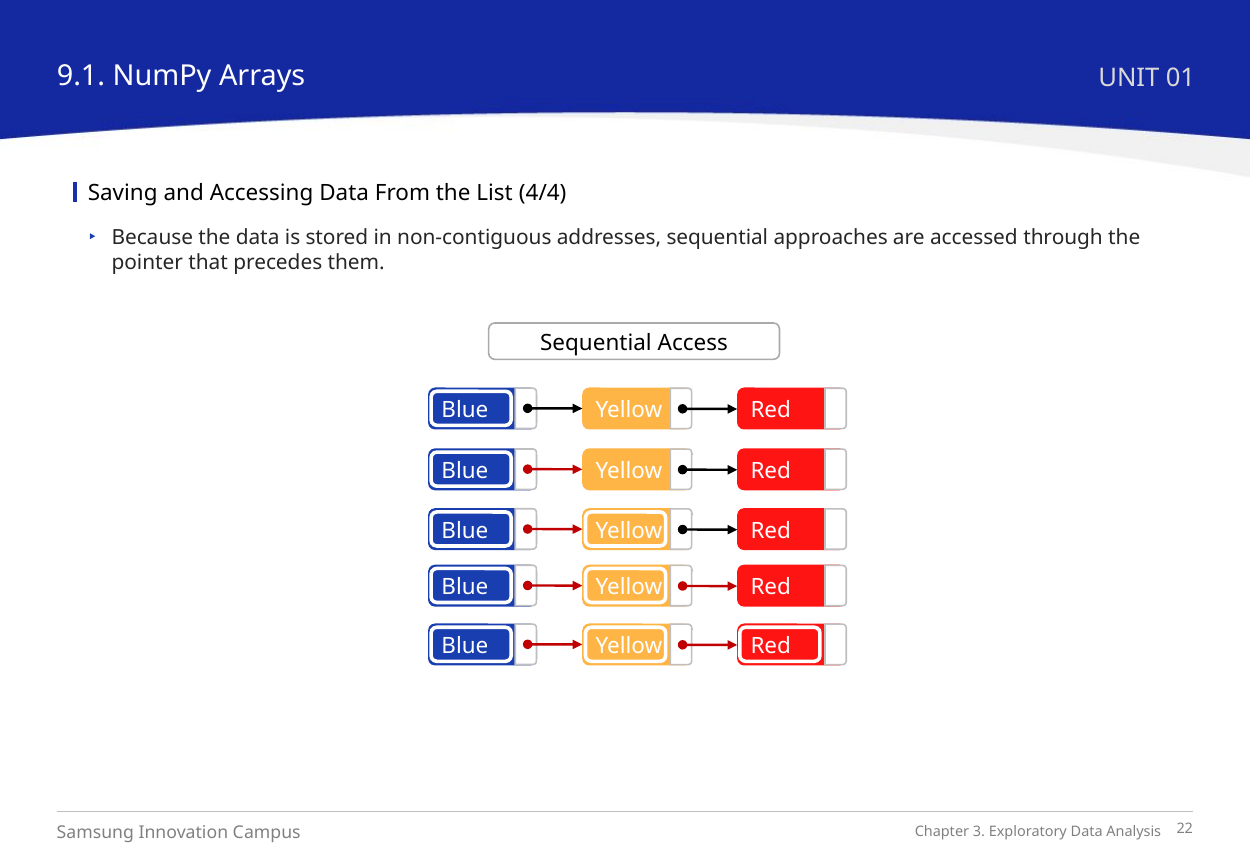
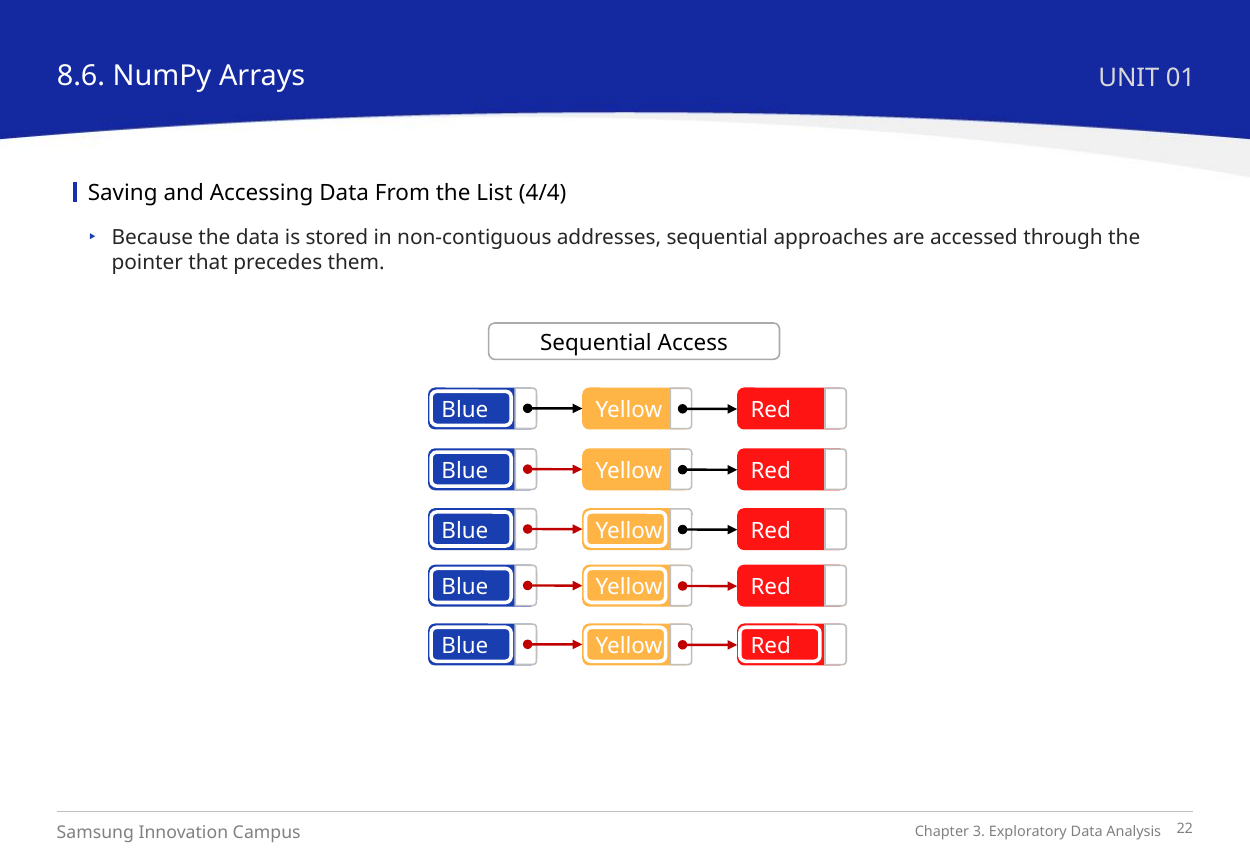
9.1: 9.1 -> 8.6
